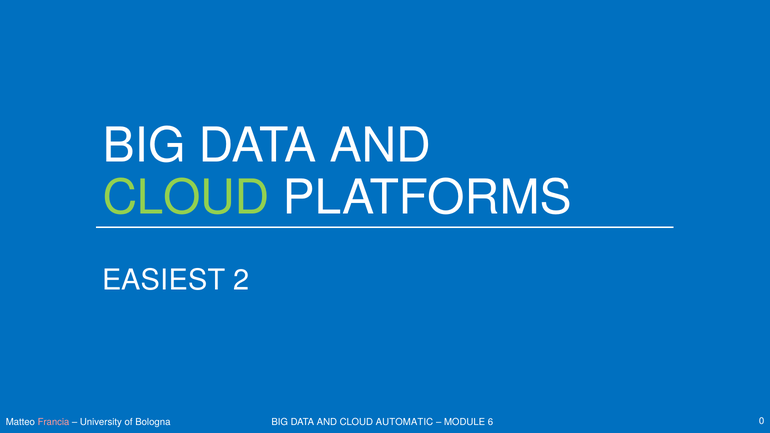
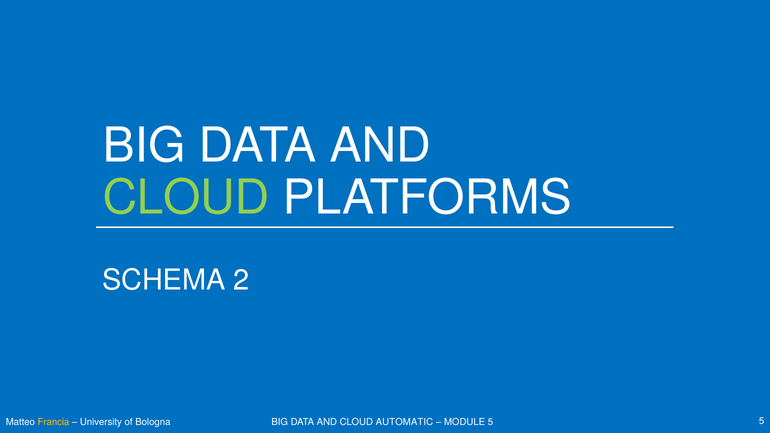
EASIEST: EASIEST -> SCHEMA
Francia colour: pink -> yellow
MODULE 6: 6 -> 5
Bologna 0: 0 -> 5
